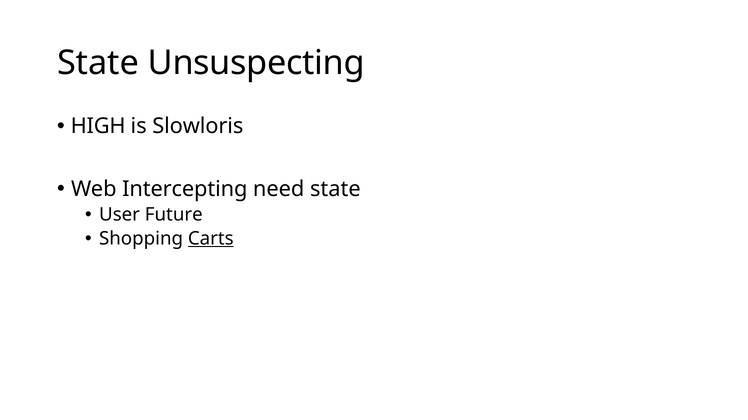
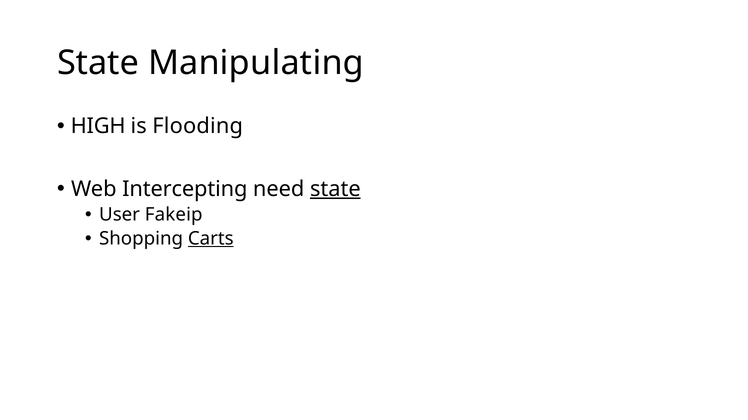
Unsuspecting: Unsuspecting -> Manipulating
Slowloris: Slowloris -> Flooding
state at (335, 189) underline: none -> present
Future: Future -> Fakeip
